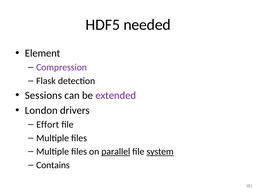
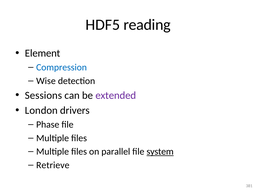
needed: needed -> reading
Compression colour: purple -> blue
Flask: Flask -> Wise
Effort: Effort -> Phase
parallel underline: present -> none
Contains: Contains -> Retrieve
